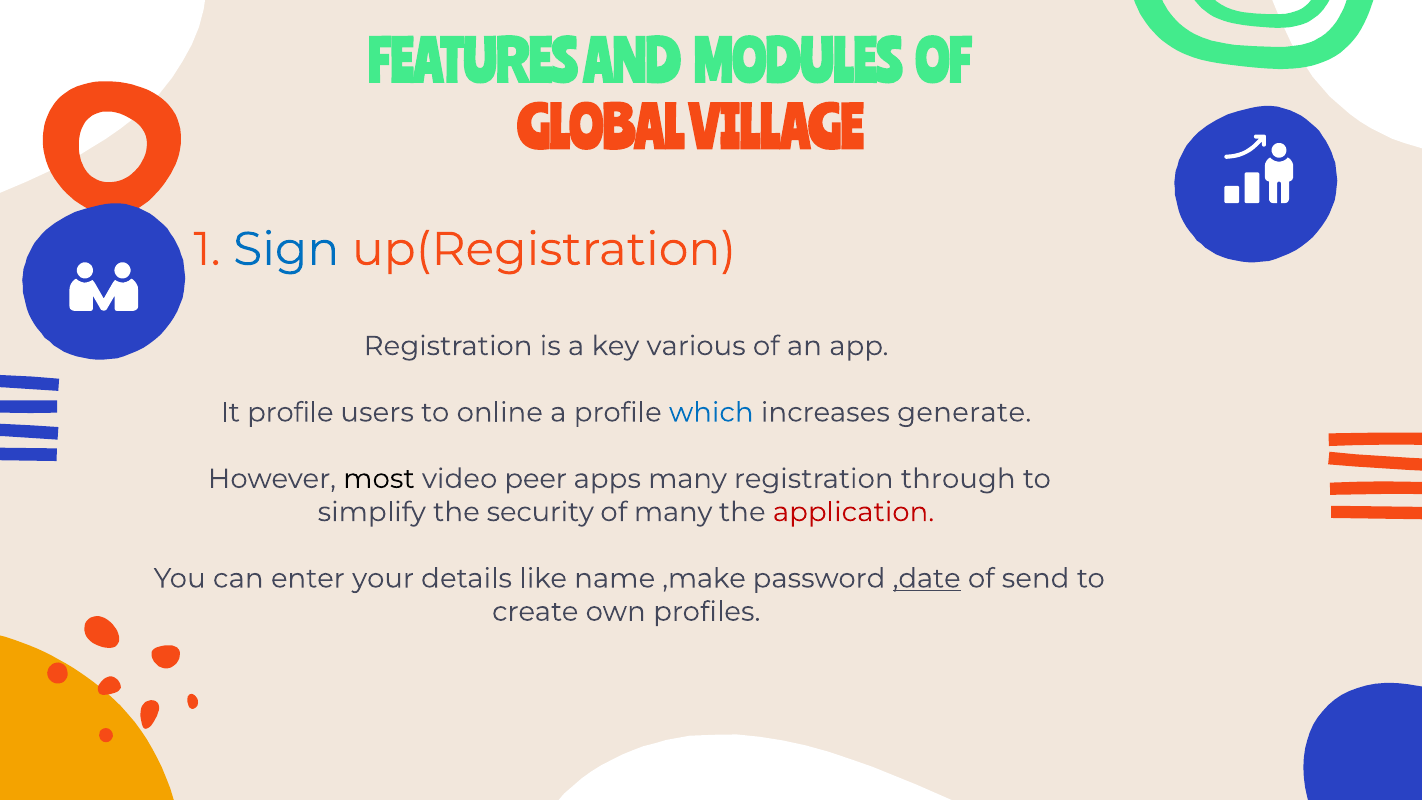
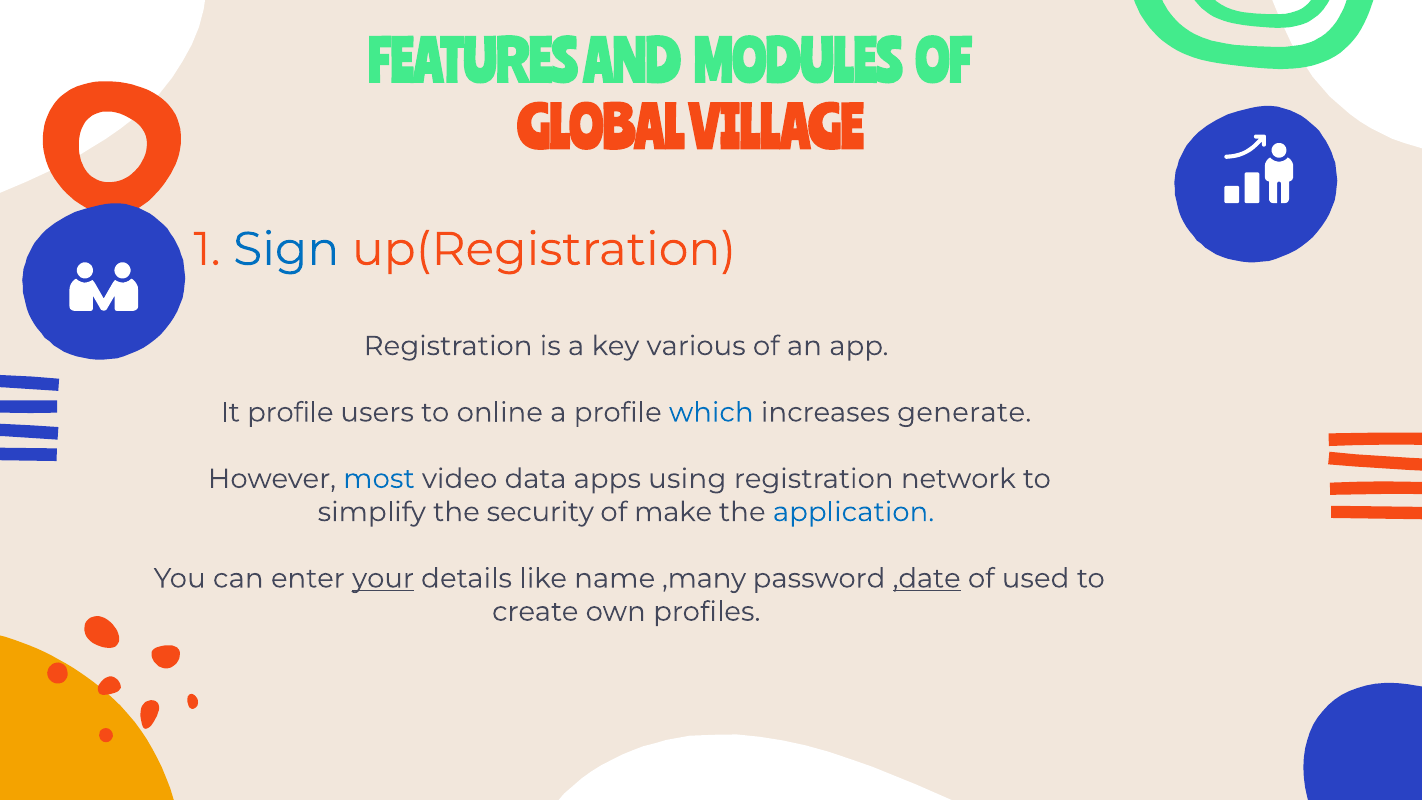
most colour: black -> blue
peer: peer -> data
apps many: many -> using
through: through -> network
of many: many -> make
application colour: red -> blue
your underline: none -> present
,make: ,make -> ,many
send: send -> used
